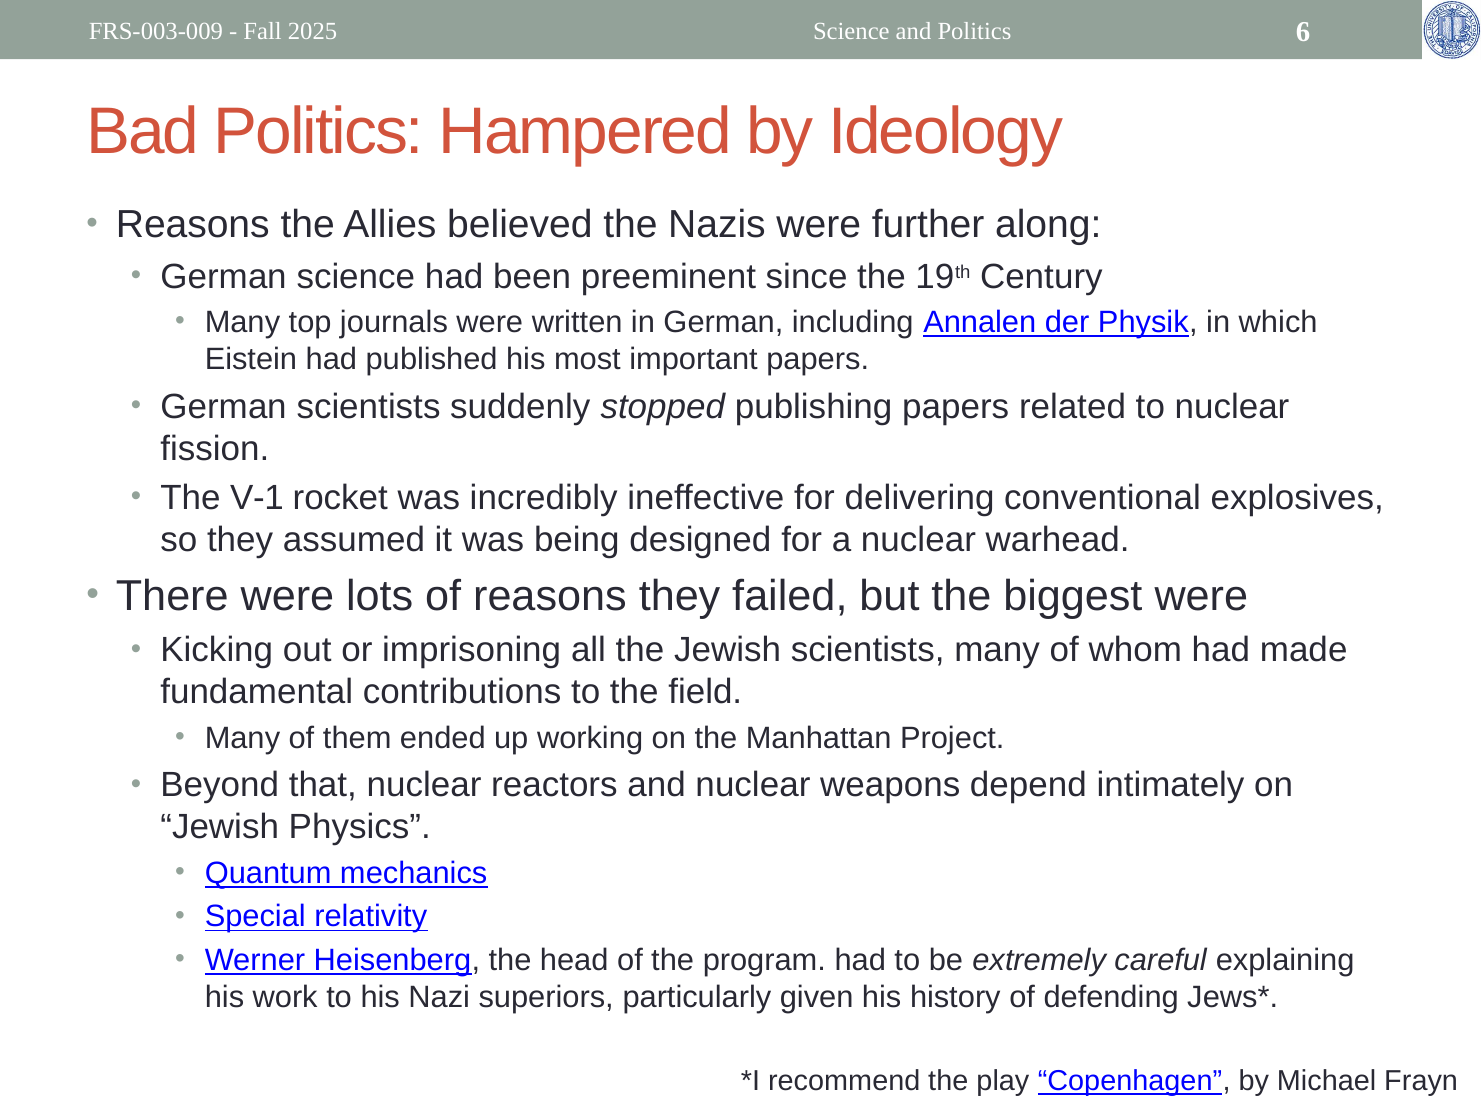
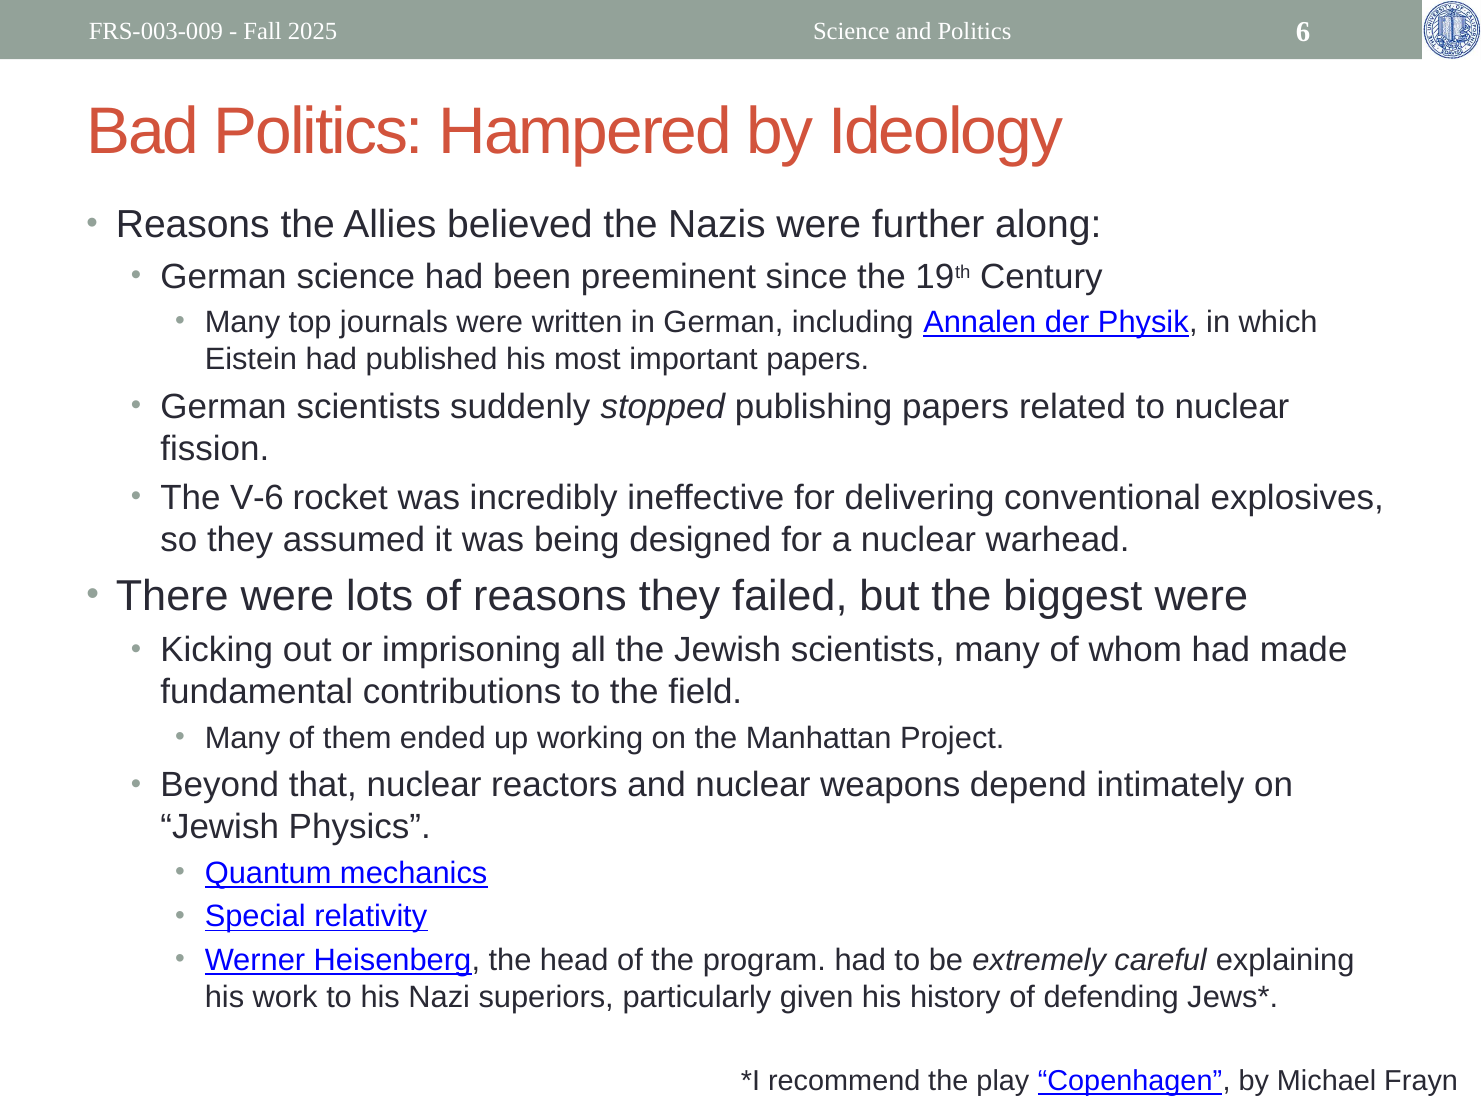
V-1: V-1 -> V-6
